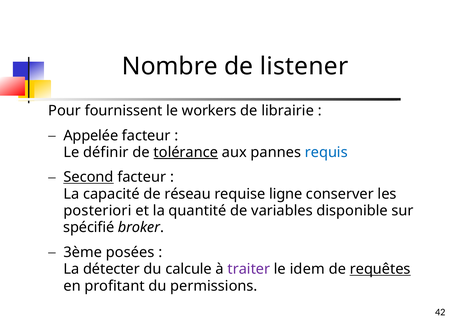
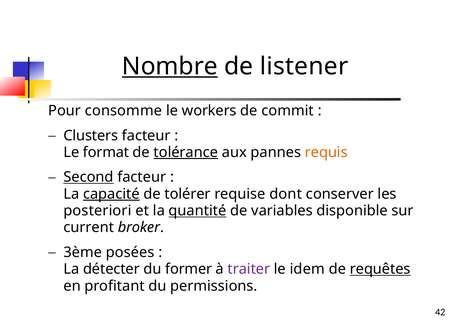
Nombre underline: none -> present
fournissent: fournissent -> consomme
librairie: librairie -> commit
Appelée: Appelée -> Clusters
définir: définir -> format
requis colour: blue -> orange
capacité underline: none -> present
réseau: réseau -> tolérer
ligne: ligne -> dont
quantité underline: none -> present
spécifié: spécifié -> current
calcule: calcule -> former
